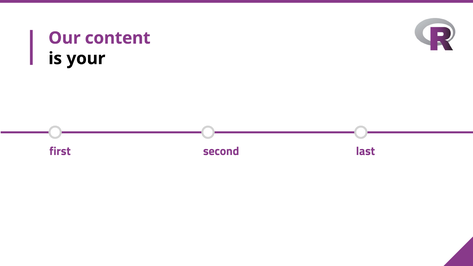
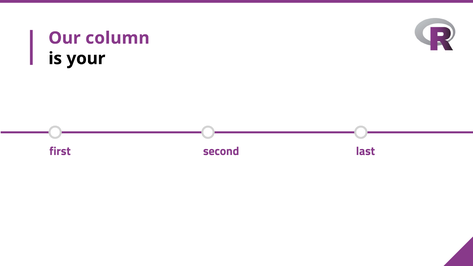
content: content -> column
